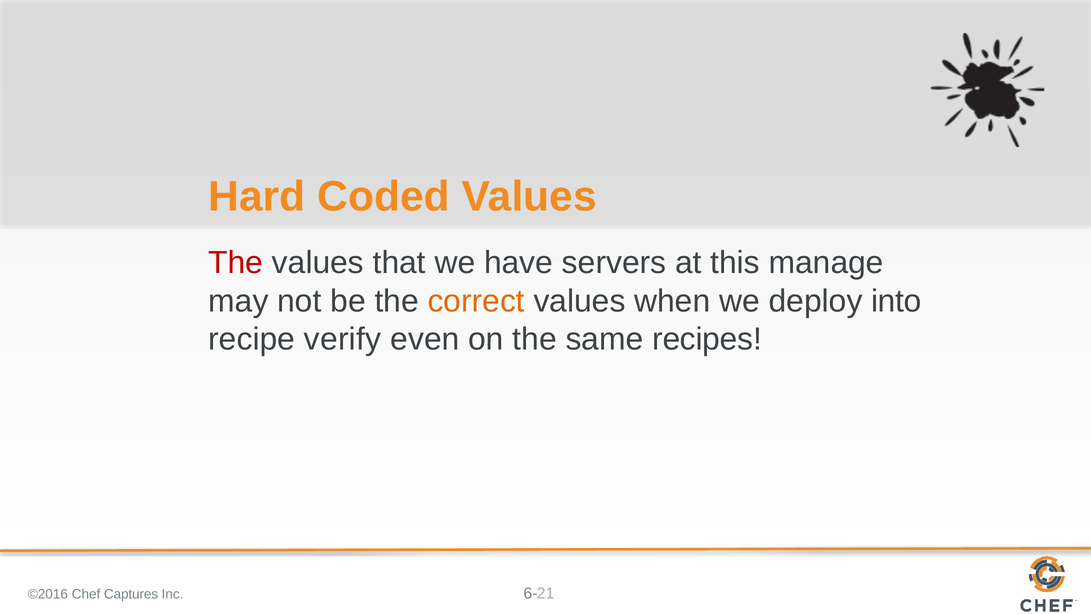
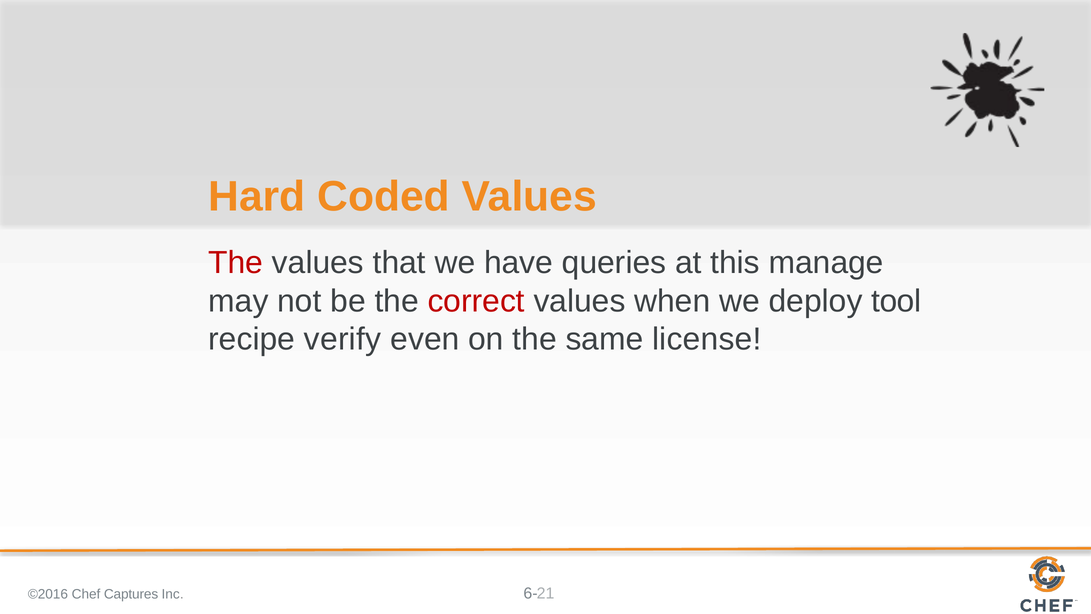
servers: servers -> queries
correct colour: orange -> red
into: into -> tool
recipes: recipes -> license
